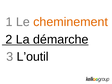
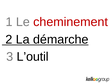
cheminement colour: orange -> red
